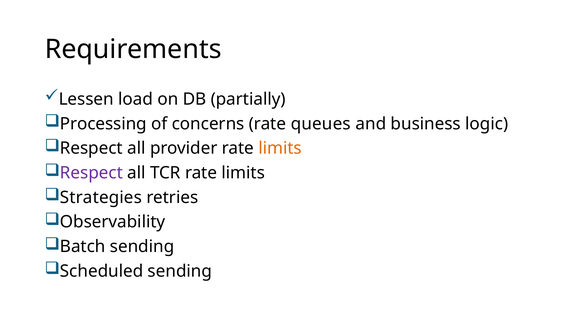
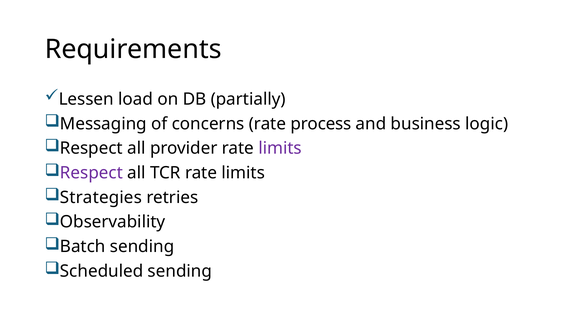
Processing: Processing -> Messaging
queues: queues -> process
limits at (280, 148) colour: orange -> purple
